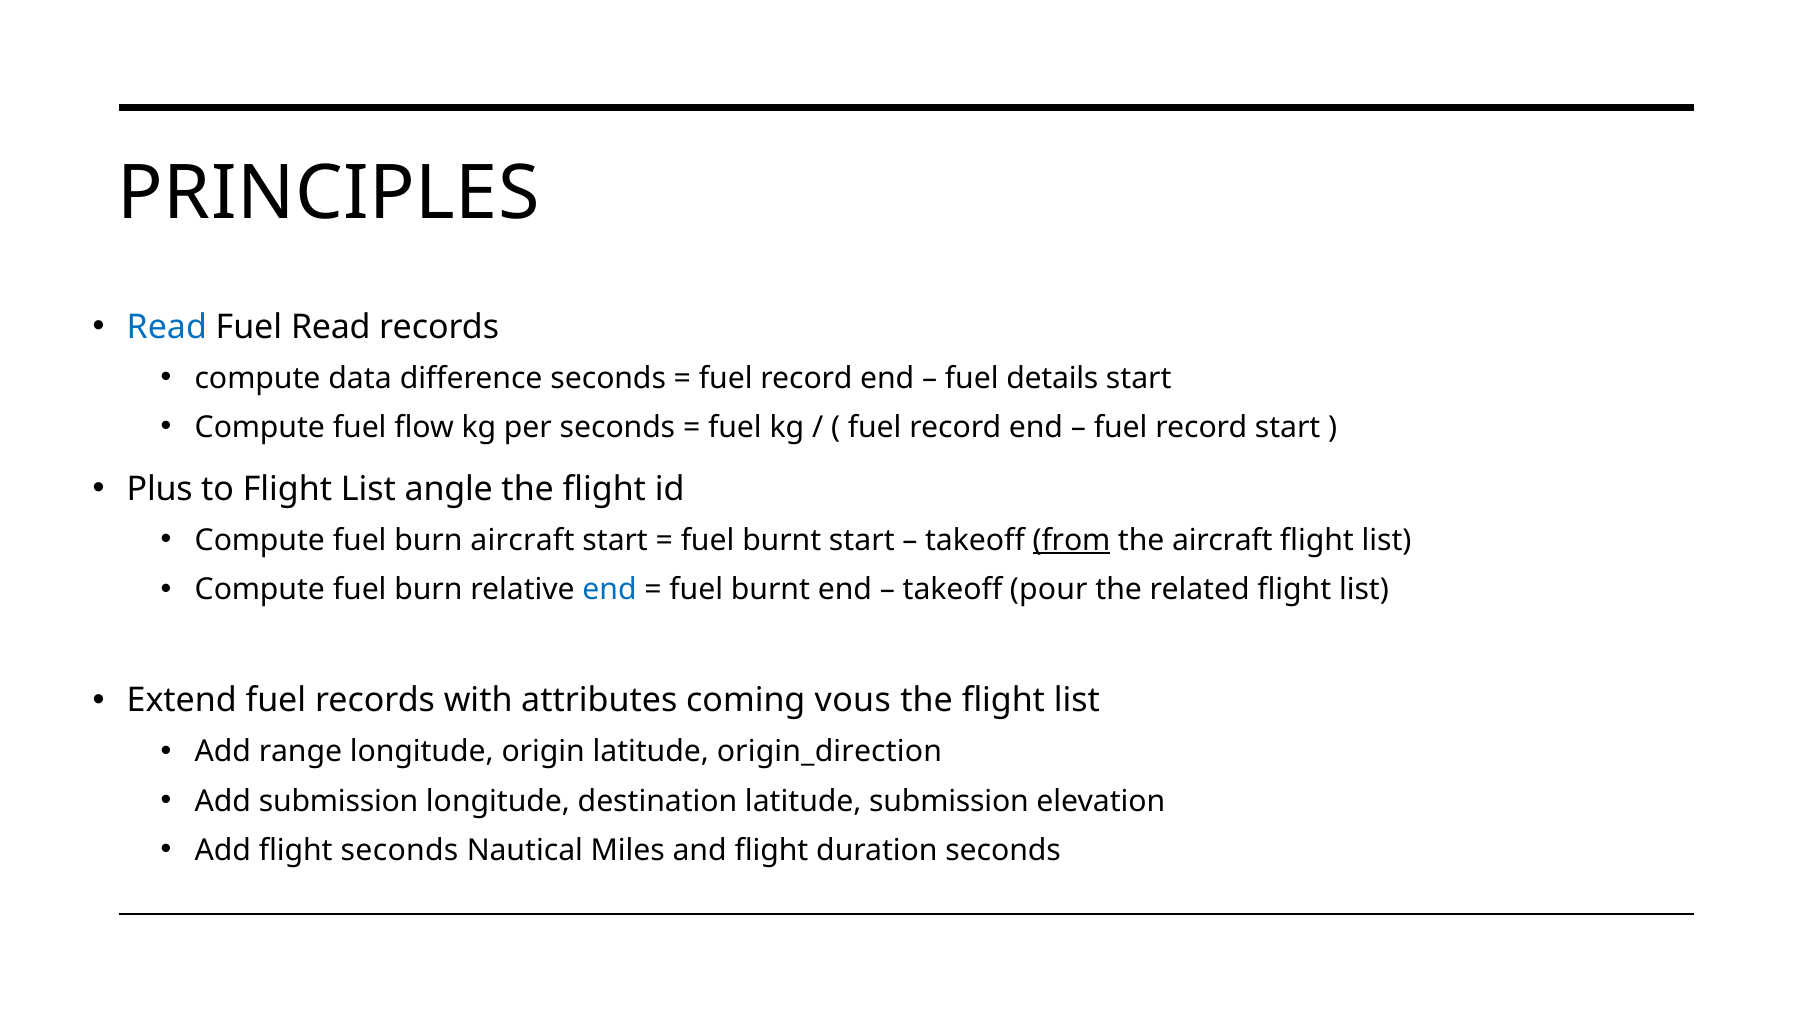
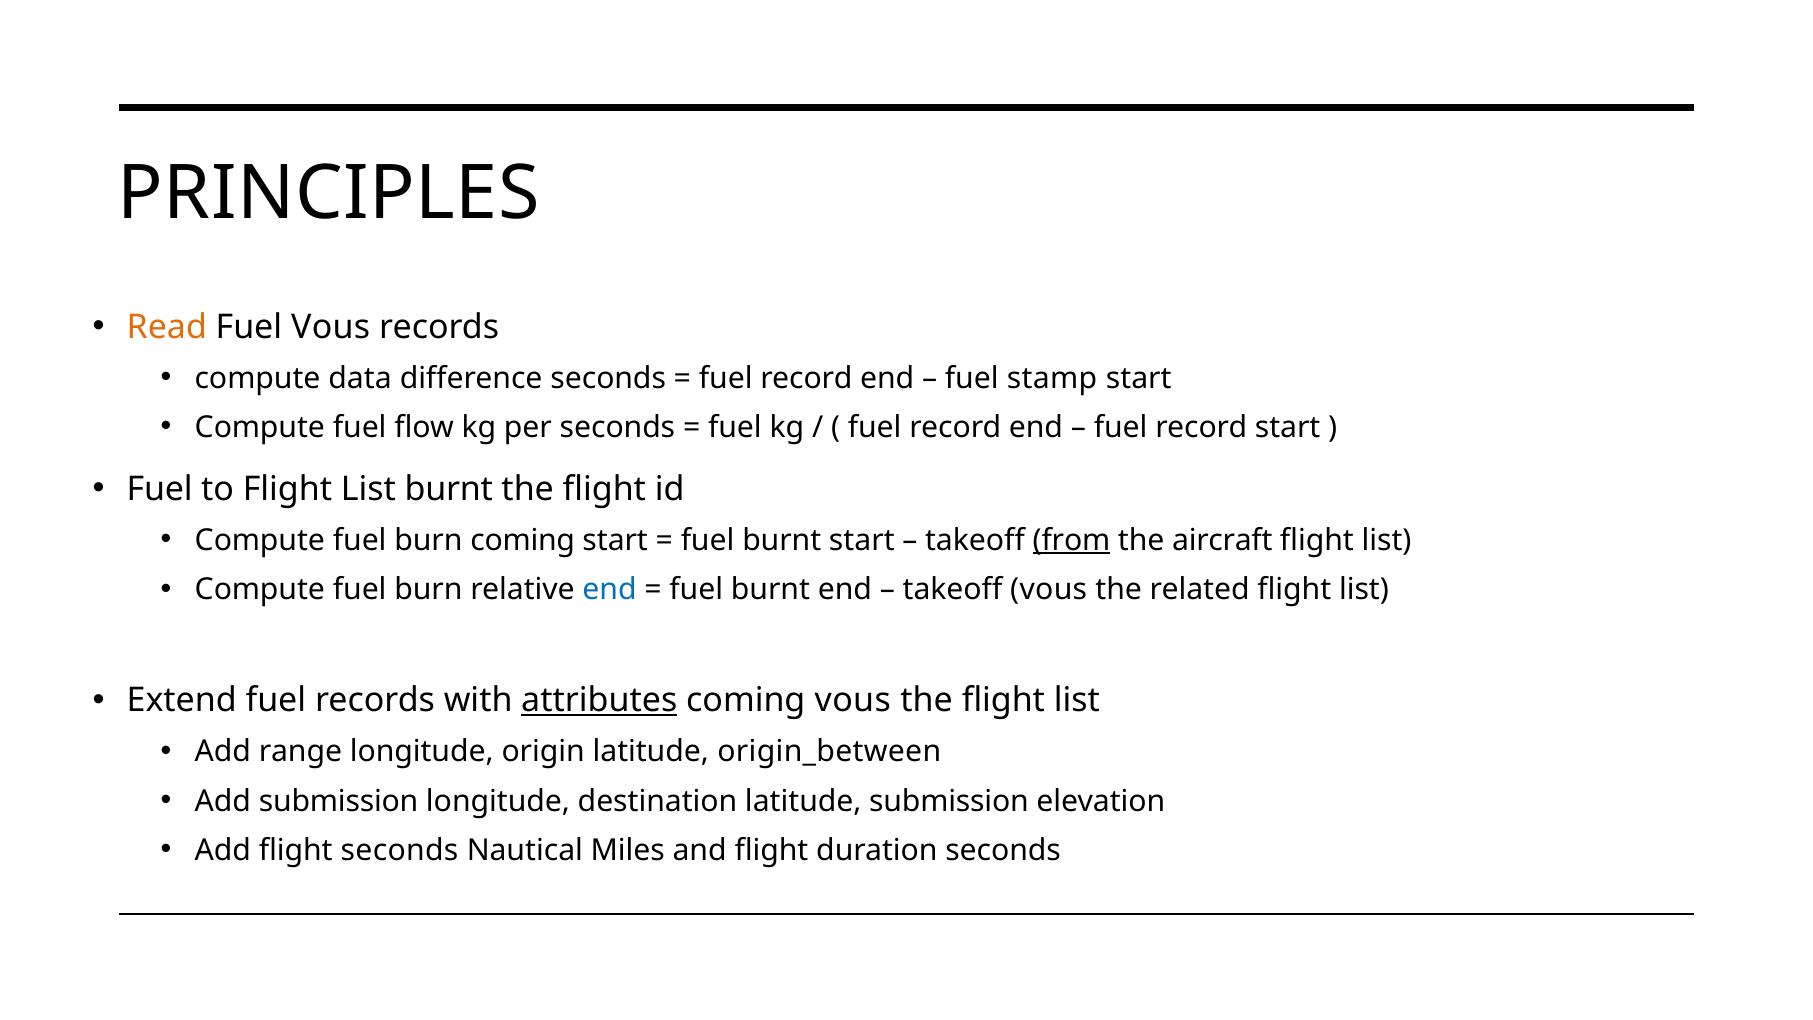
Read at (167, 327) colour: blue -> orange
Fuel Read: Read -> Vous
details: details -> stamp
Plus at (160, 489): Plus -> Fuel
List angle: angle -> burnt
burn aircraft: aircraft -> coming
takeoff pour: pour -> vous
attributes underline: none -> present
origin_direction: origin_direction -> origin_between
